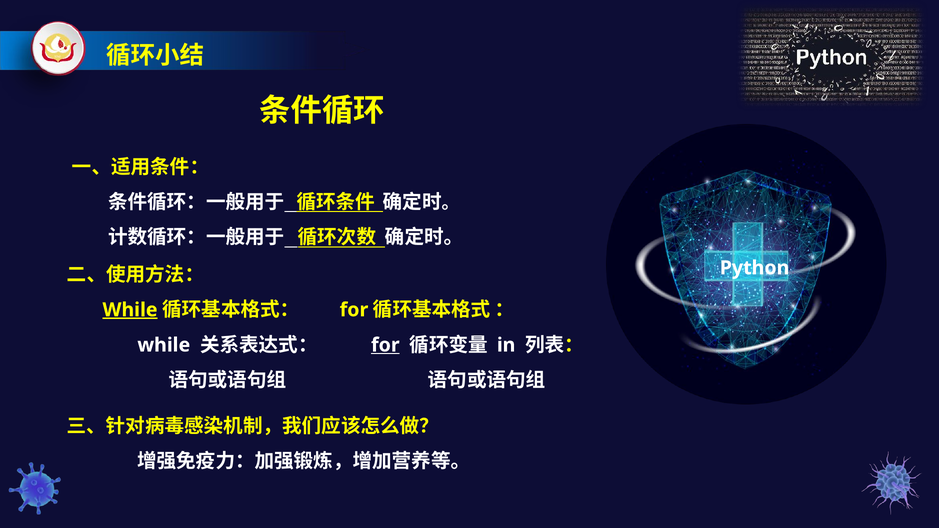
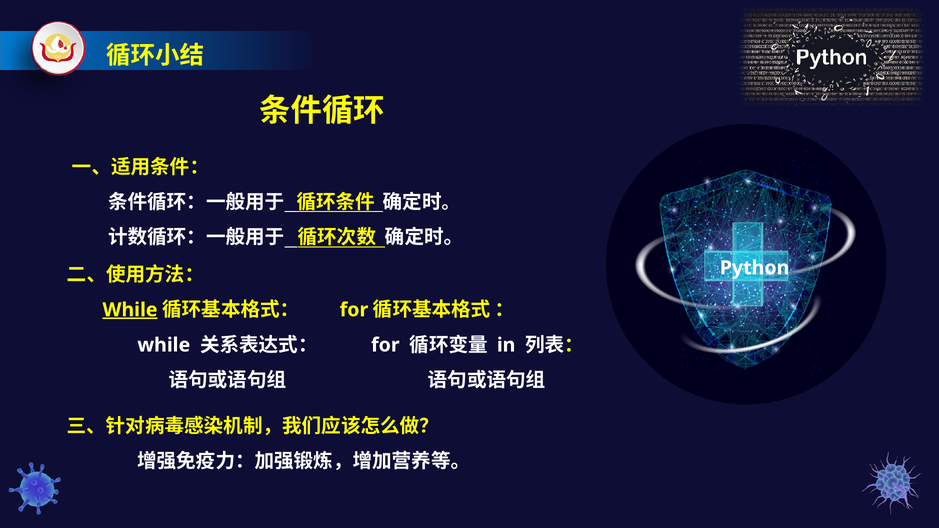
for at (385, 345) underline: present -> none
